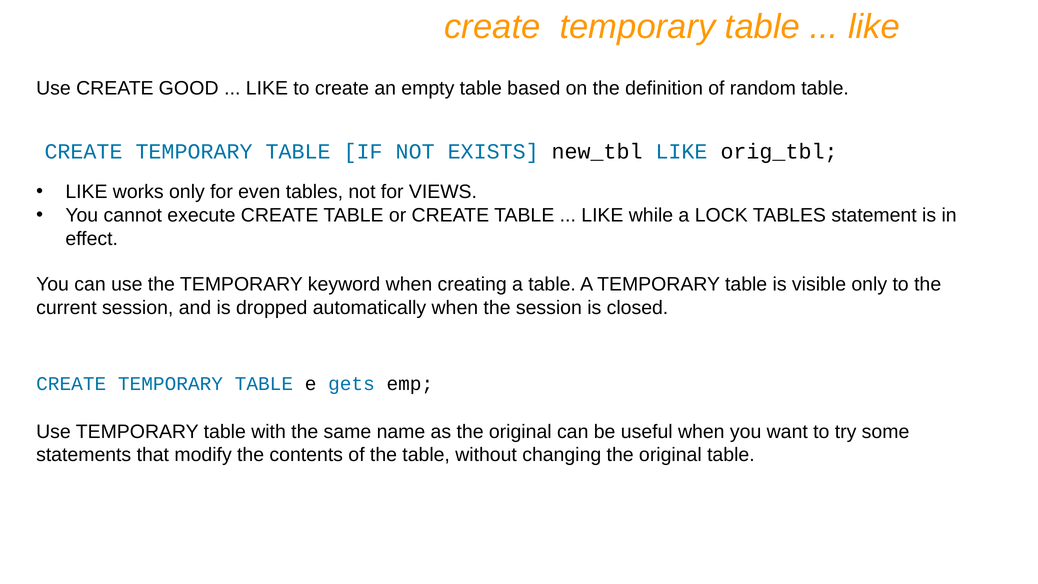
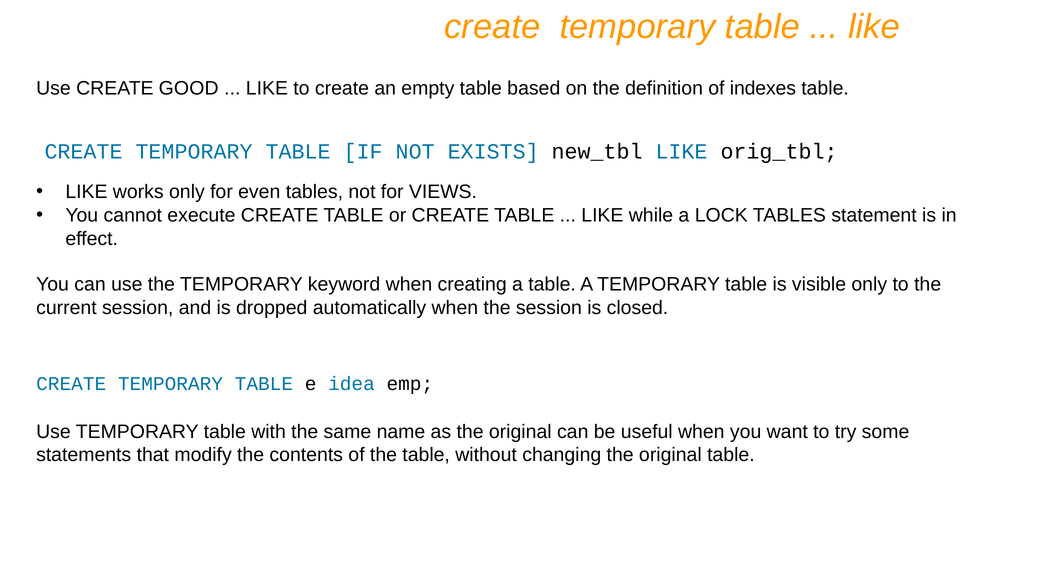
random: random -> indexes
gets: gets -> idea
